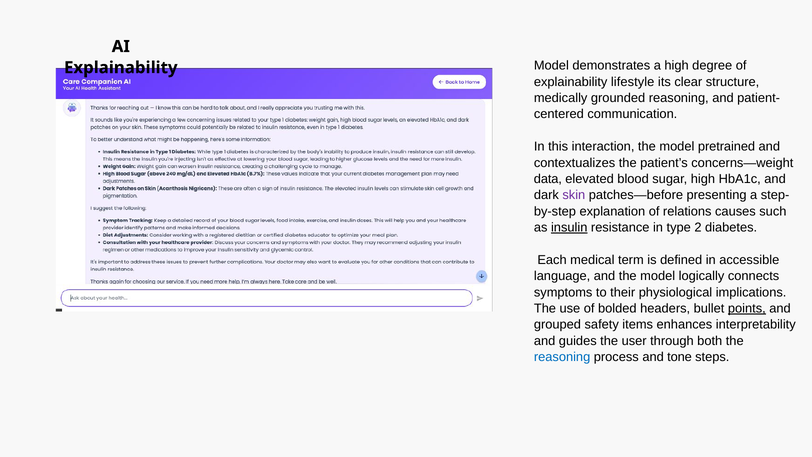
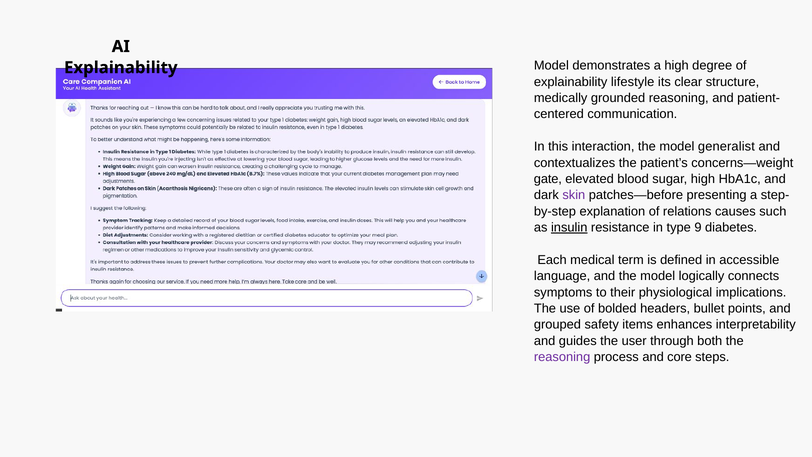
pretrained: pretrained -> generalist
data: data -> gate
2: 2 -> 9
points underline: present -> none
reasoning at (562, 357) colour: blue -> purple
tone: tone -> core
